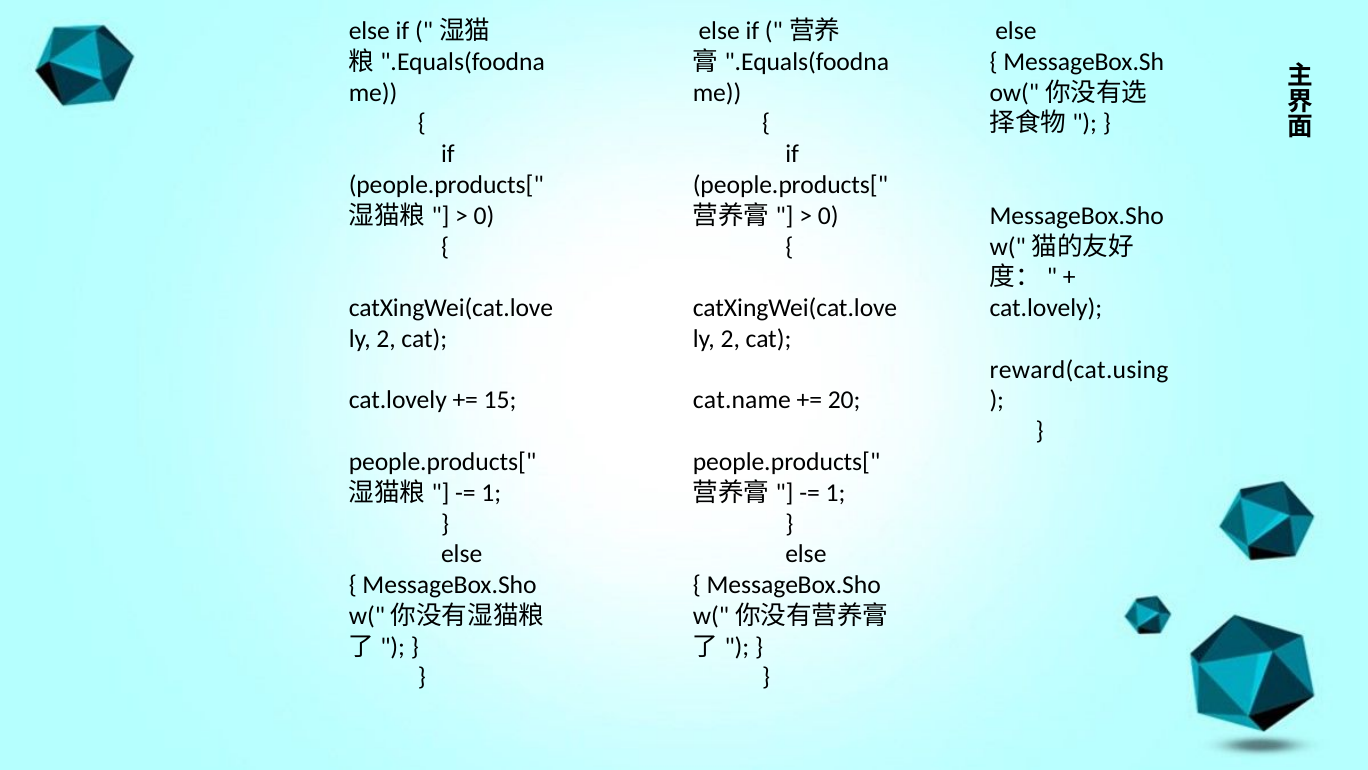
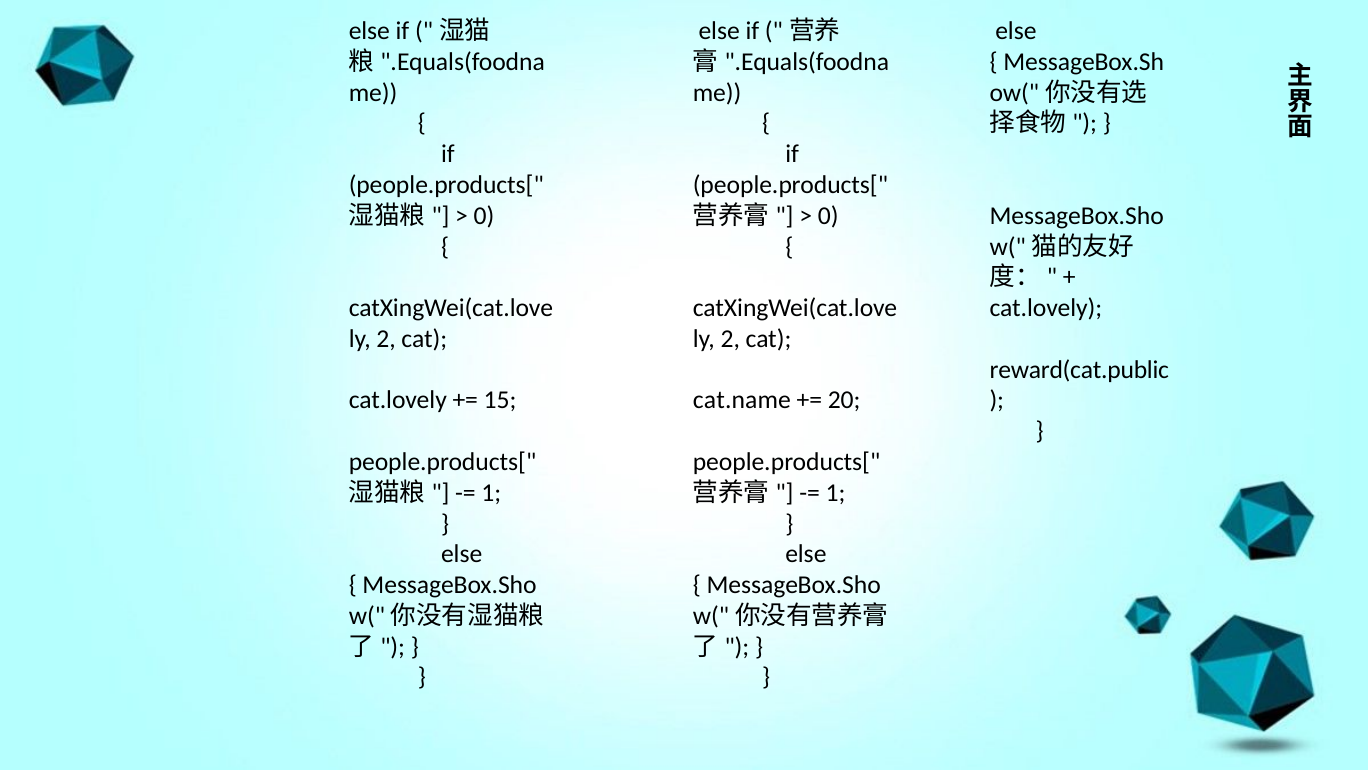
reward(cat.using: reward(cat.using -> reward(cat.public
